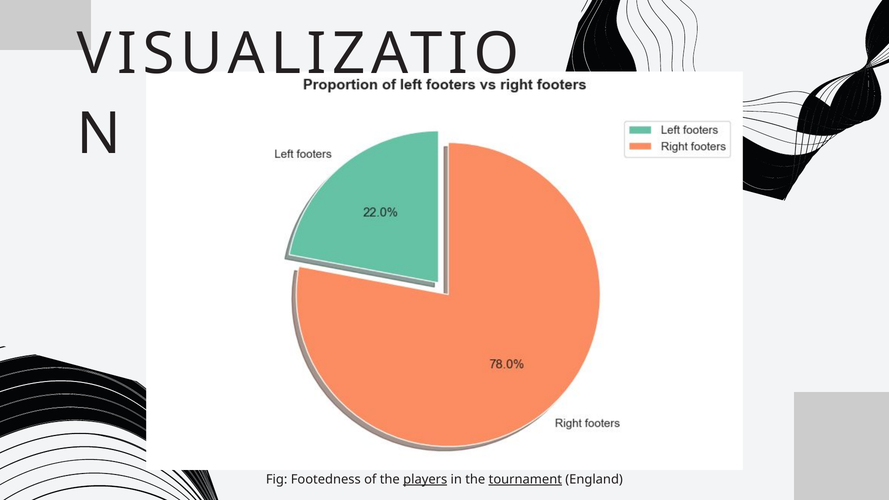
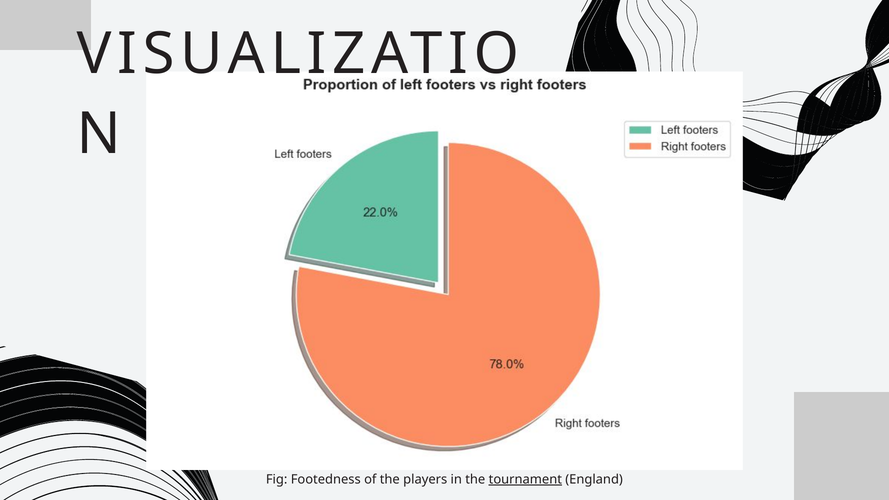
players underline: present -> none
